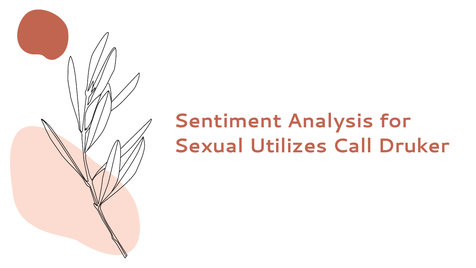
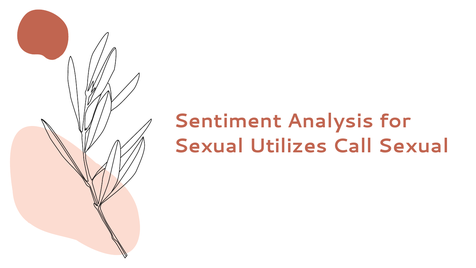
Call Druker: Druker -> Sexual
